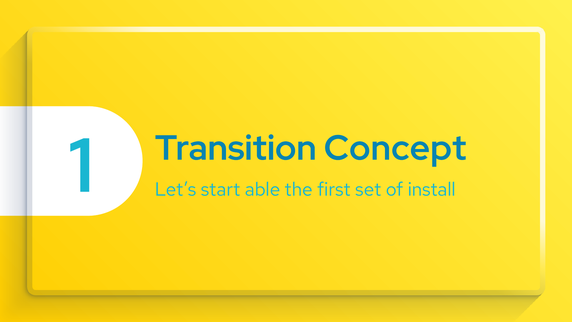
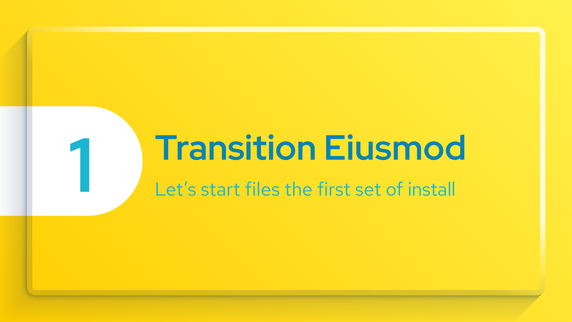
Concept: Concept -> Eiusmod
able: able -> files
